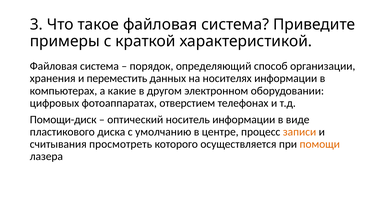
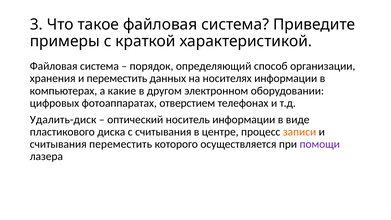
Помощи-диск: Помощи-диск -> Удалить-диск
с умолчанию: умолчанию -> считывания
считывания просмотреть: просмотреть -> переместить
помощи colour: orange -> purple
